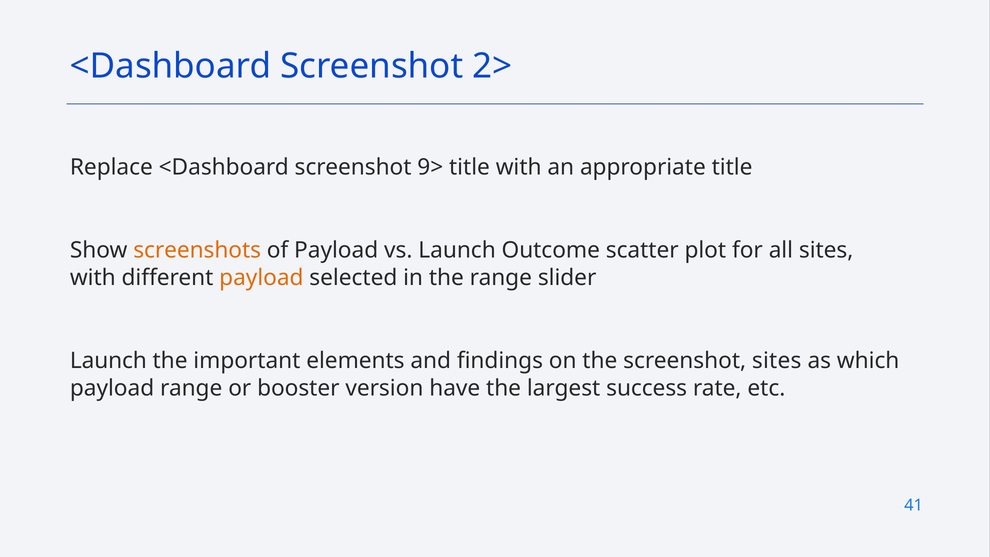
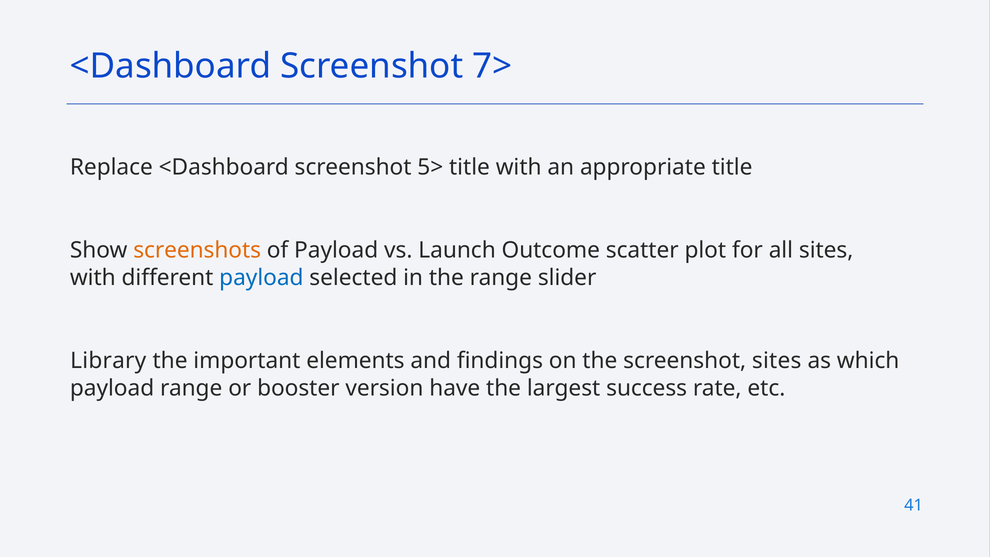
2>: 2> -> 7>
9>: 9> -> 5>
payload at (261, 278) colour: orange -> blue
Launch at (108, 361): Launch -> Library
